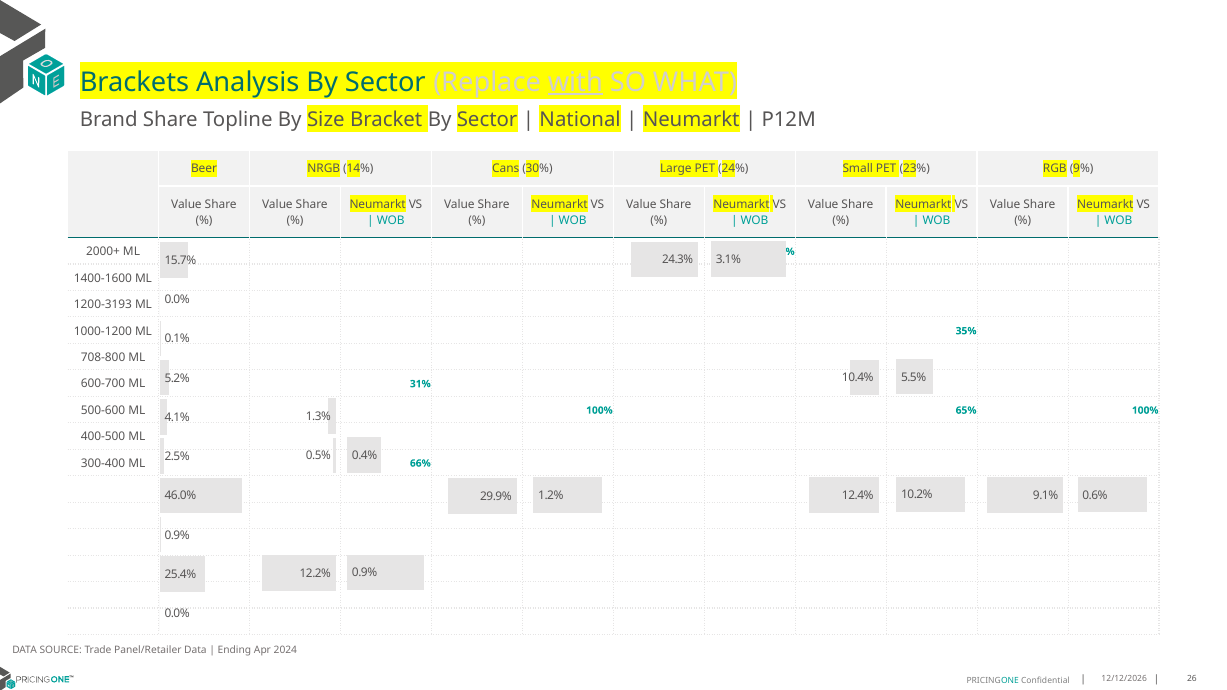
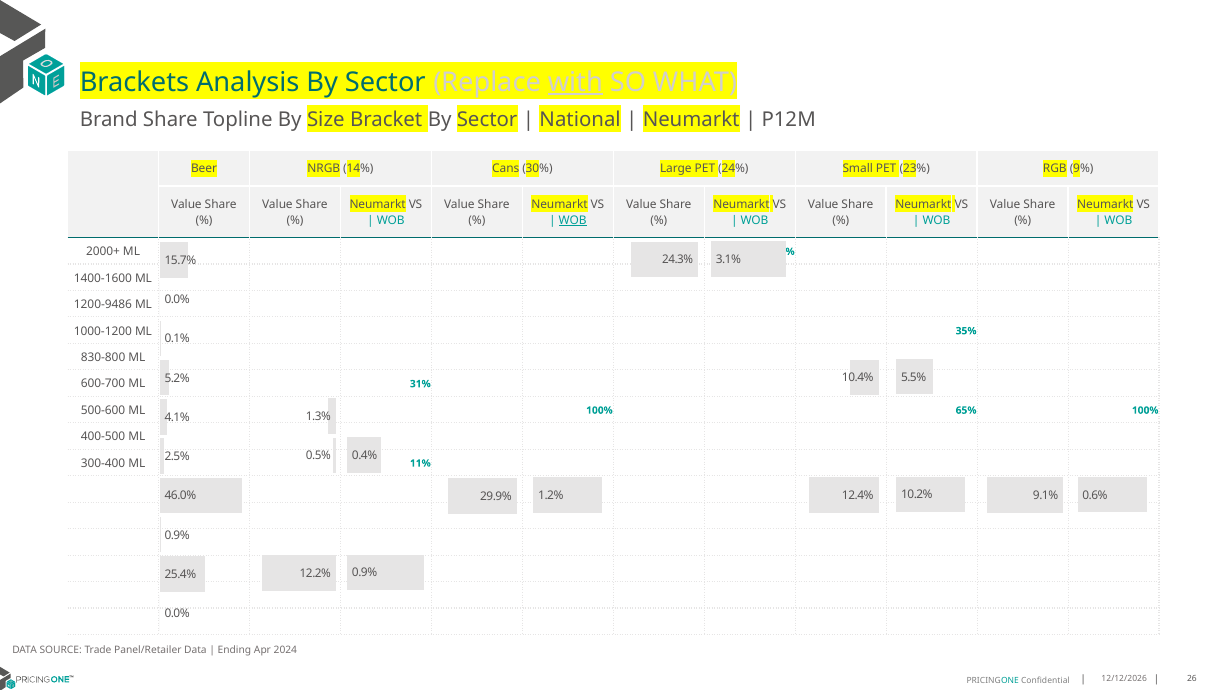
WOB at (573, 221) underline: none -> present
1200-3193: 1200-3193 -> 1200-9486
708-800: 708-800 -> 830-800
66%: 66% -> 11%
